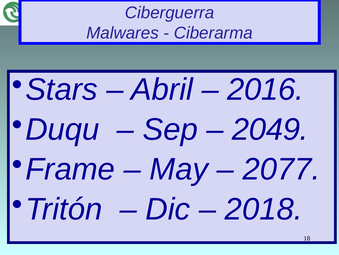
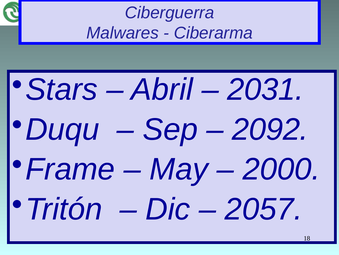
2016: 2016 -> 2031
2049: 2049 -> 2092
2077: 2077 -> 2000
2018: 2018 -> 2057
